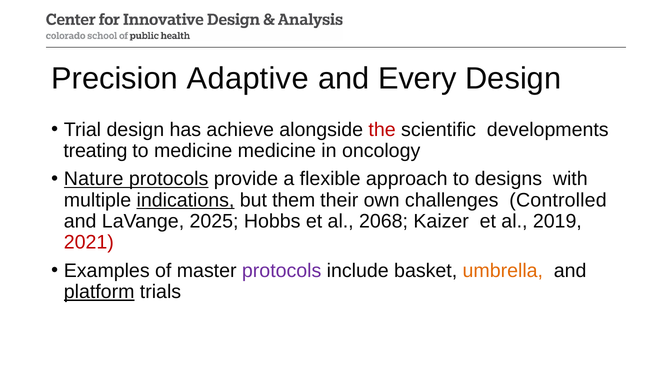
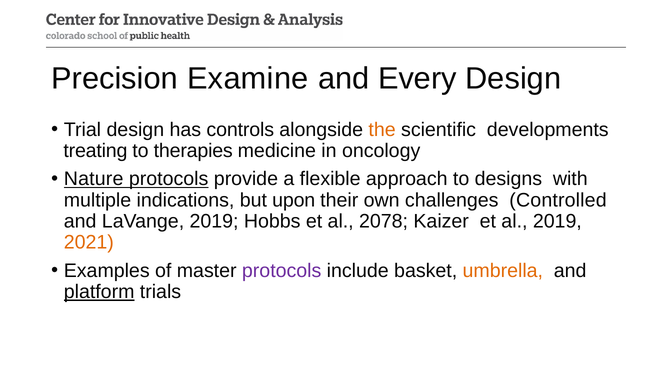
Adaptive: Adaptive -> Examine
achieve: achieve -> controls
the colour: red -> orange
to medicine: medicine -> therapies
indications underline: present -> none
them: them -> upon
LaVange 2025: 2025 -> 2019
2068: 2068 -> 2078
2021 colour: red -> orange
